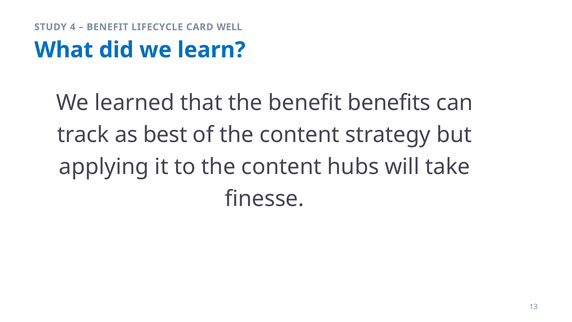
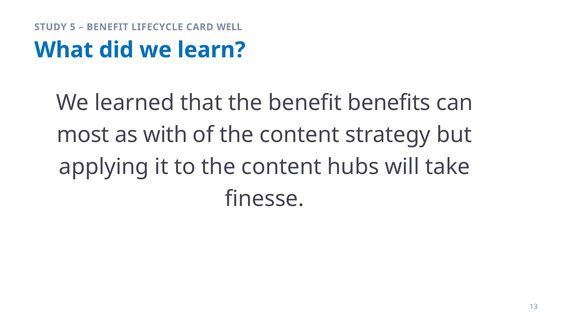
4: 4 -> 5
track: track -> most
best: best -> with
